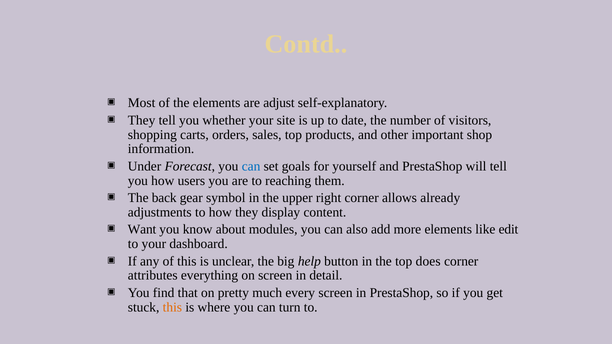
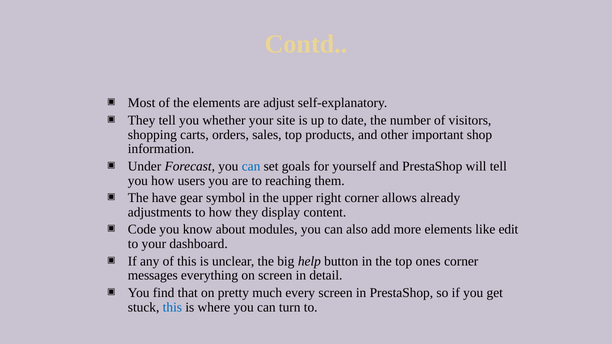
back: back -> have
Want: Want -> Code
does: does -> ones
attributes: attributes -> messages
this at (172, 307) colour: orange -> blue
